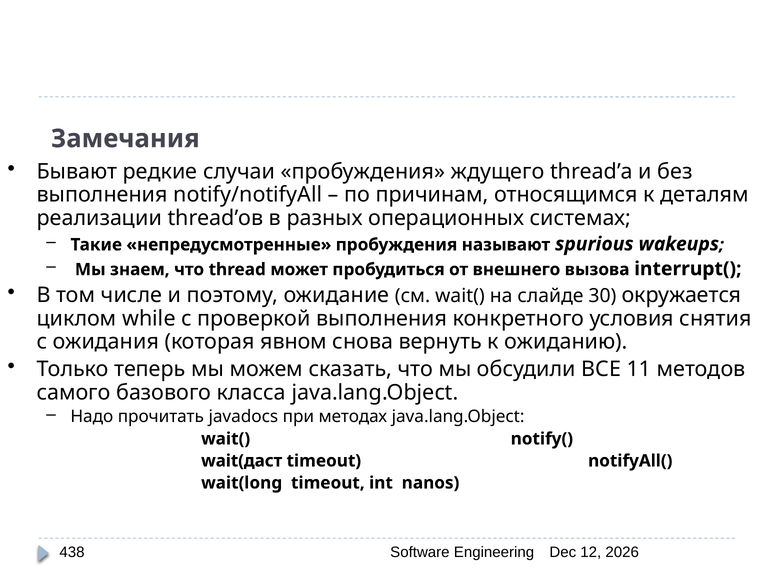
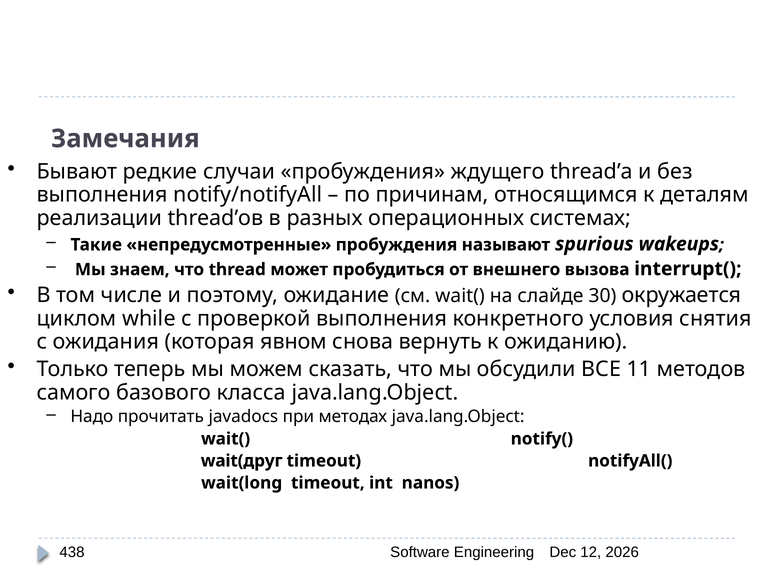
wait(даст: wait(даст -> wait(друг
